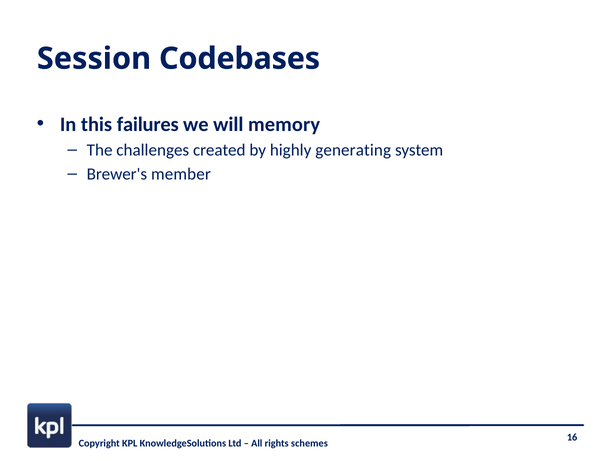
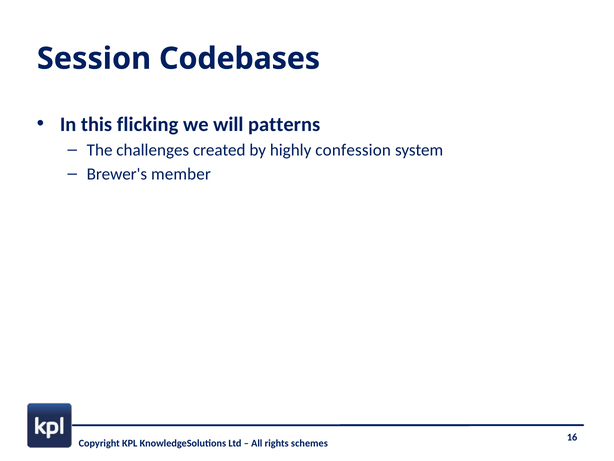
failures: failures -> flicking
memory: memory -> patterns
generating: generating -> confession
